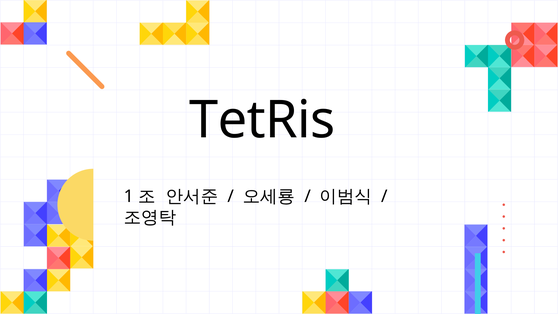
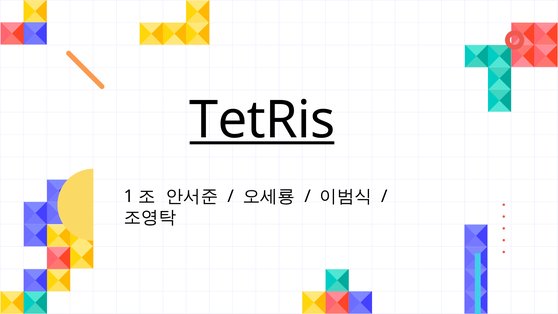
TetRis underline: none -> present
